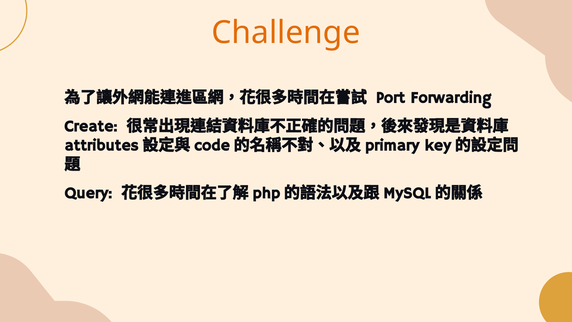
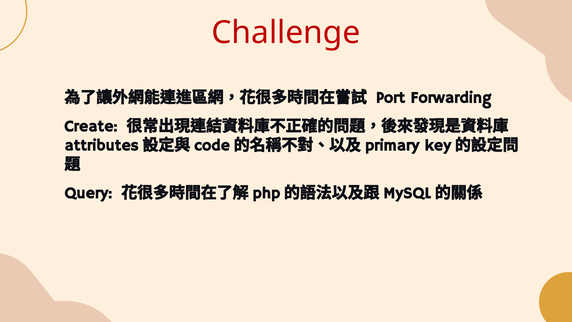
Challenge colour: orange -> red
